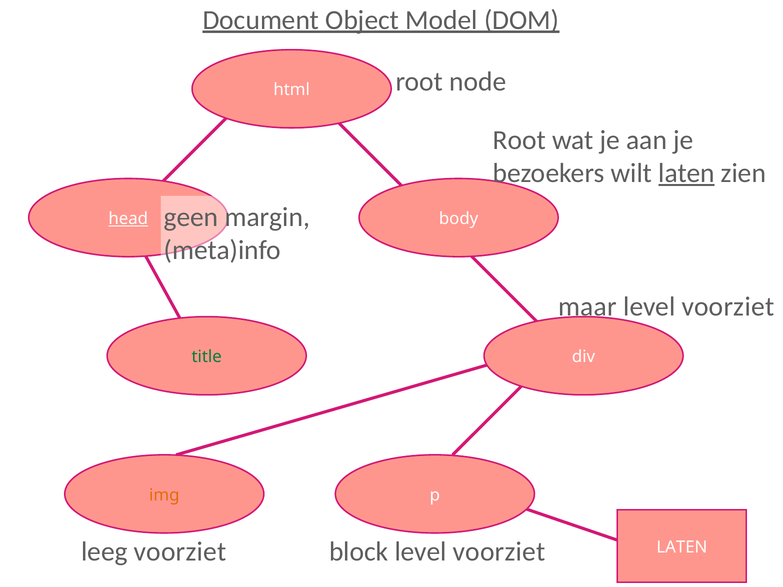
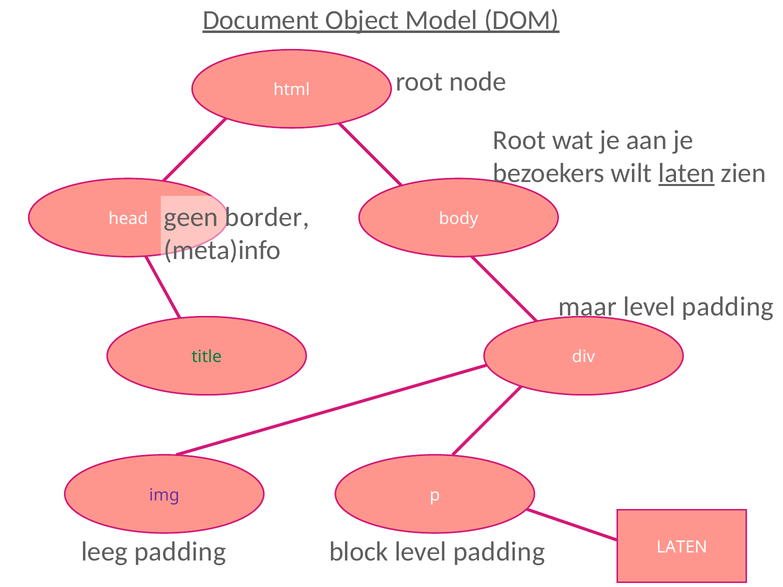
margin: margin -> border
head underline: present -> none
voorziet at (728, 307): voorziet -> padding
img colour: orange -> purple
leeg voorziet: voorziet -> padding
block level voorziet: voorziet -> padding
